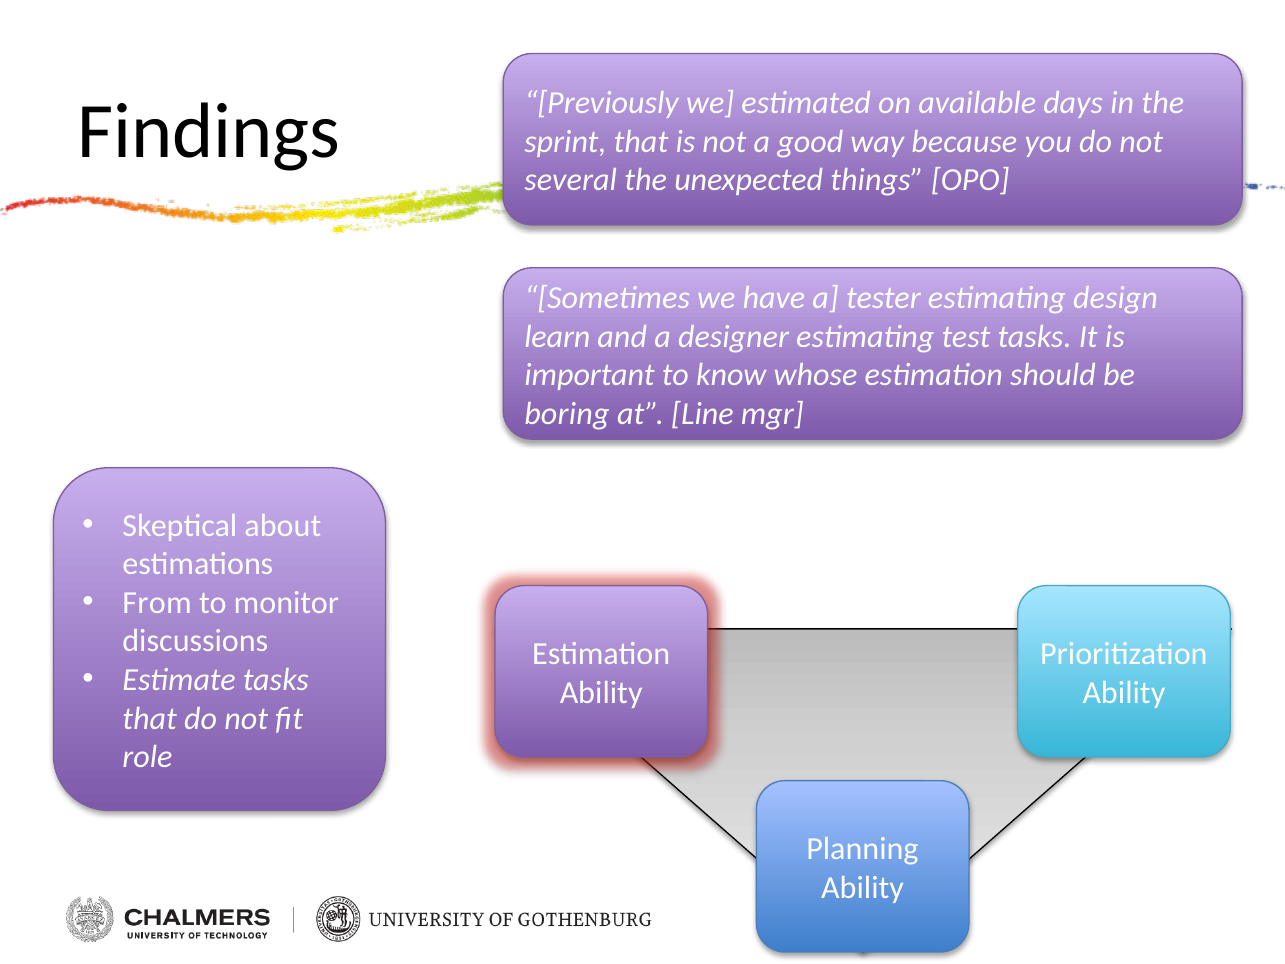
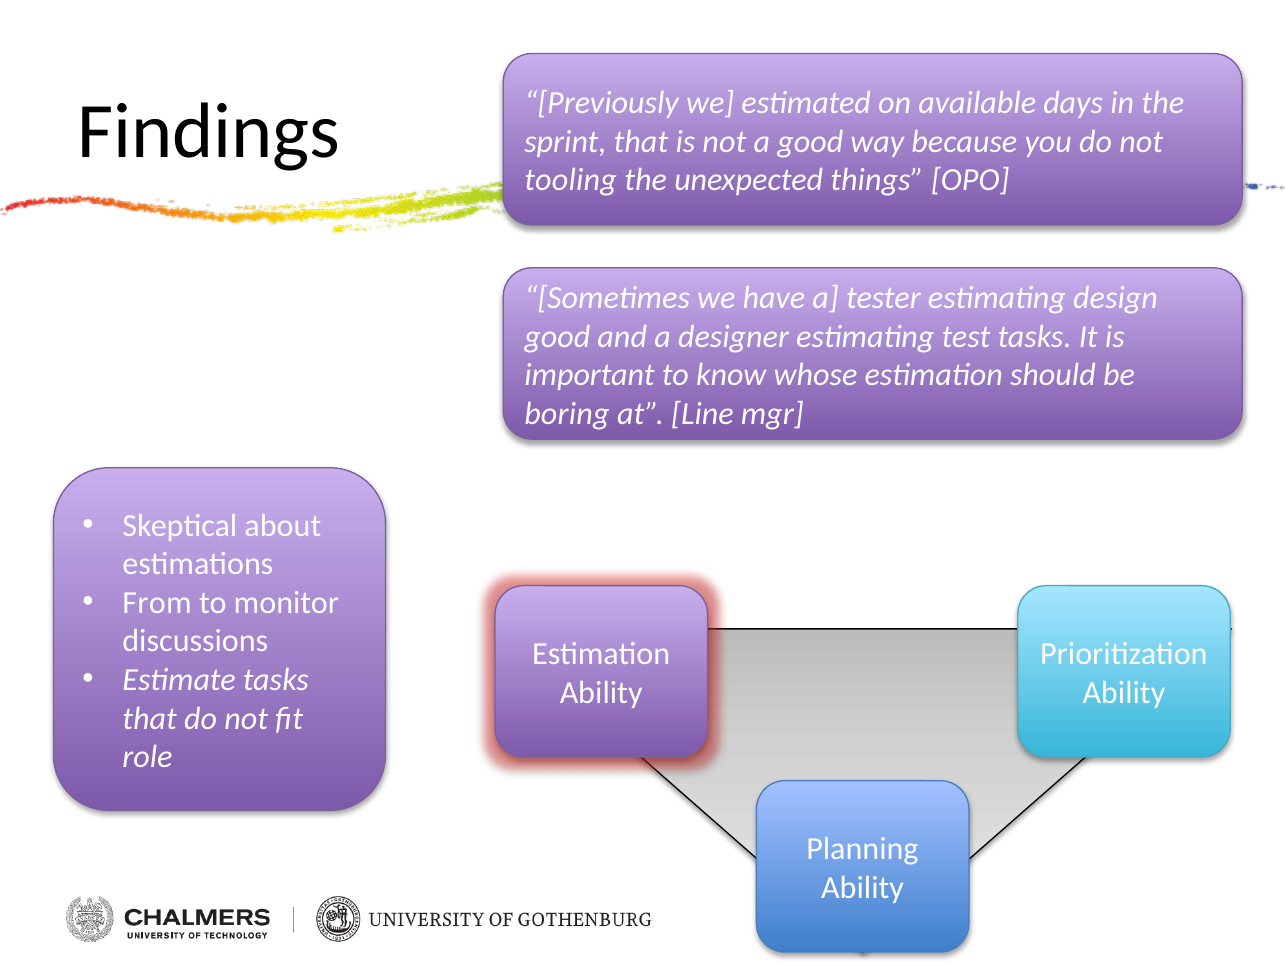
several: several -> tooling
learn at (557, 336): learn -> good
